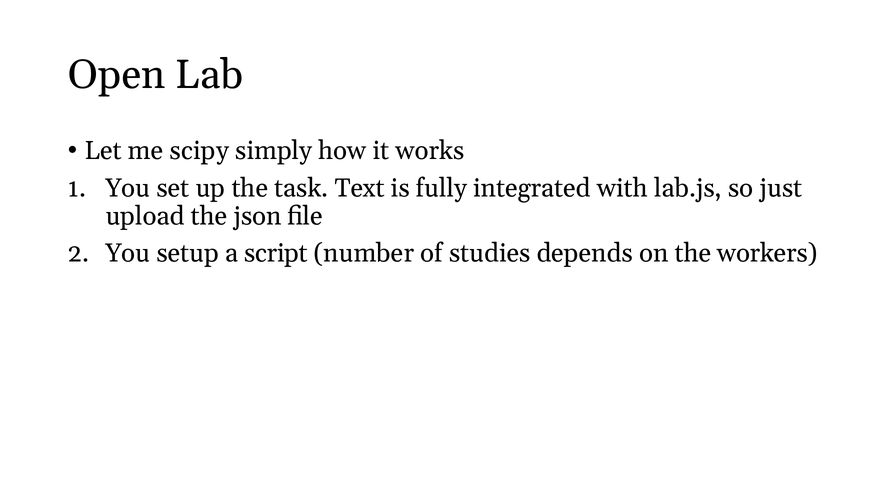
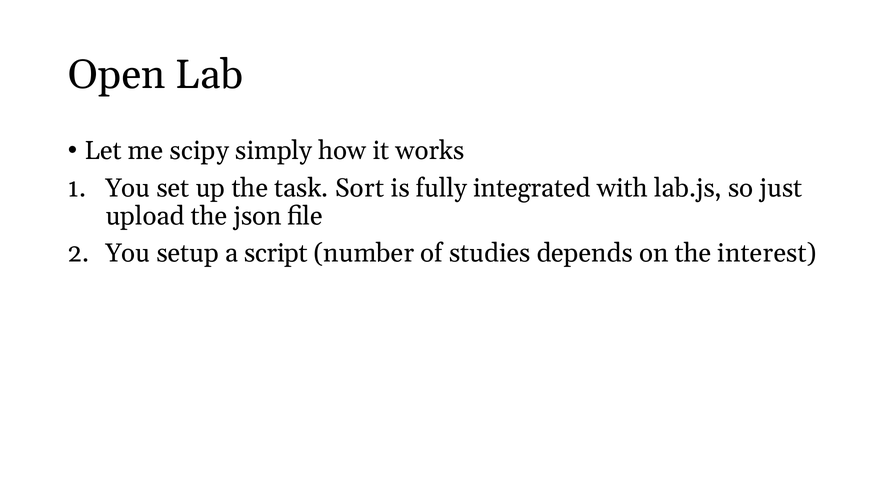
Text: Text -> Sort
workers: workers -> interest
